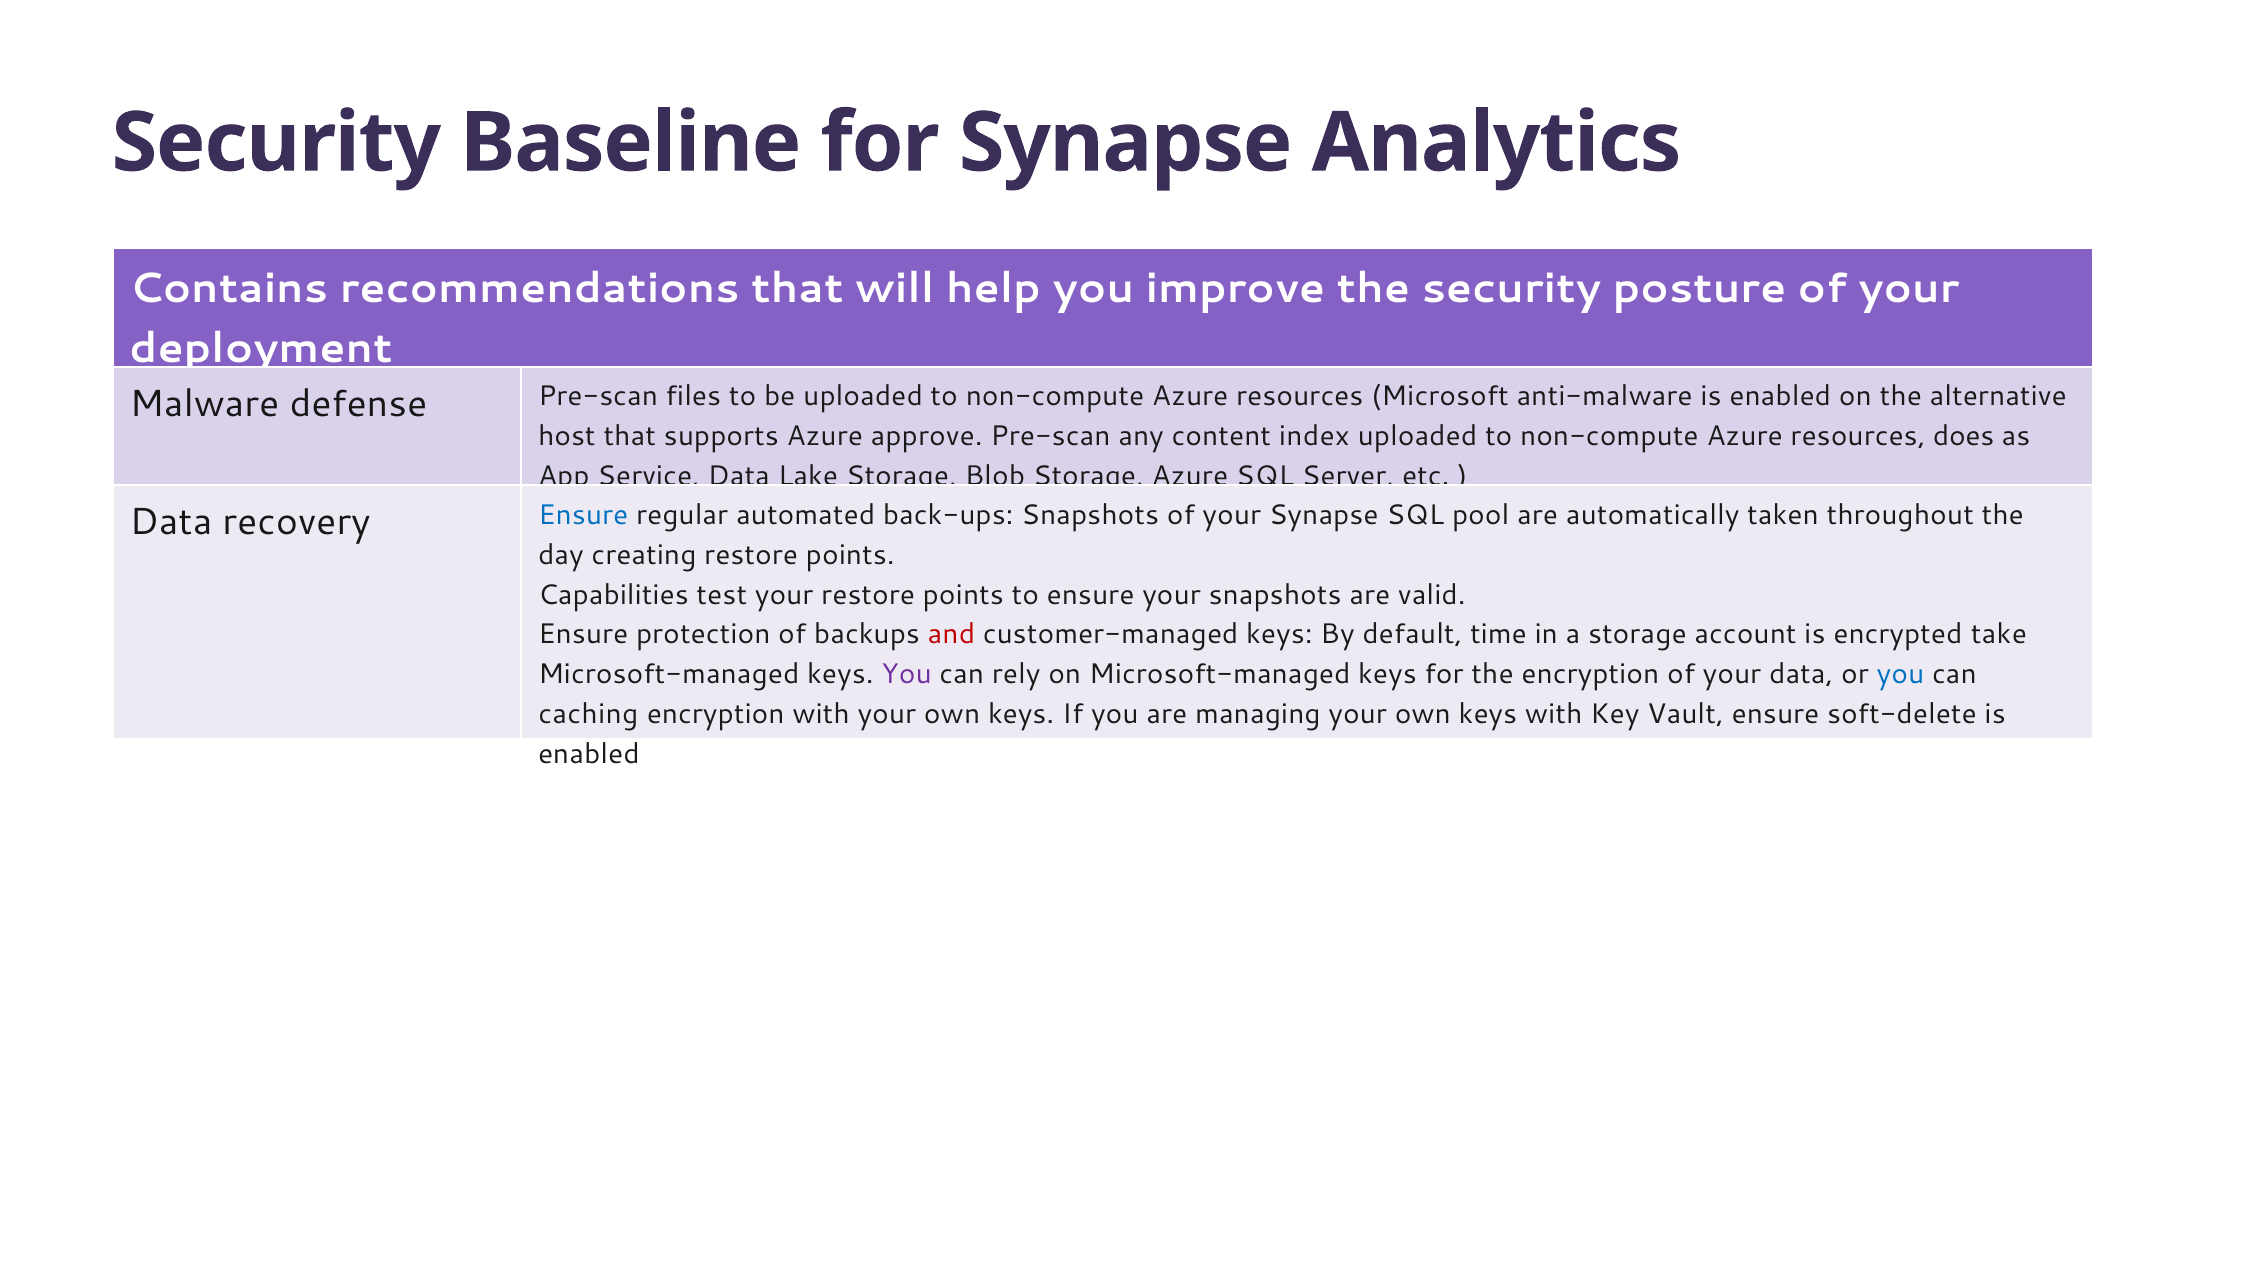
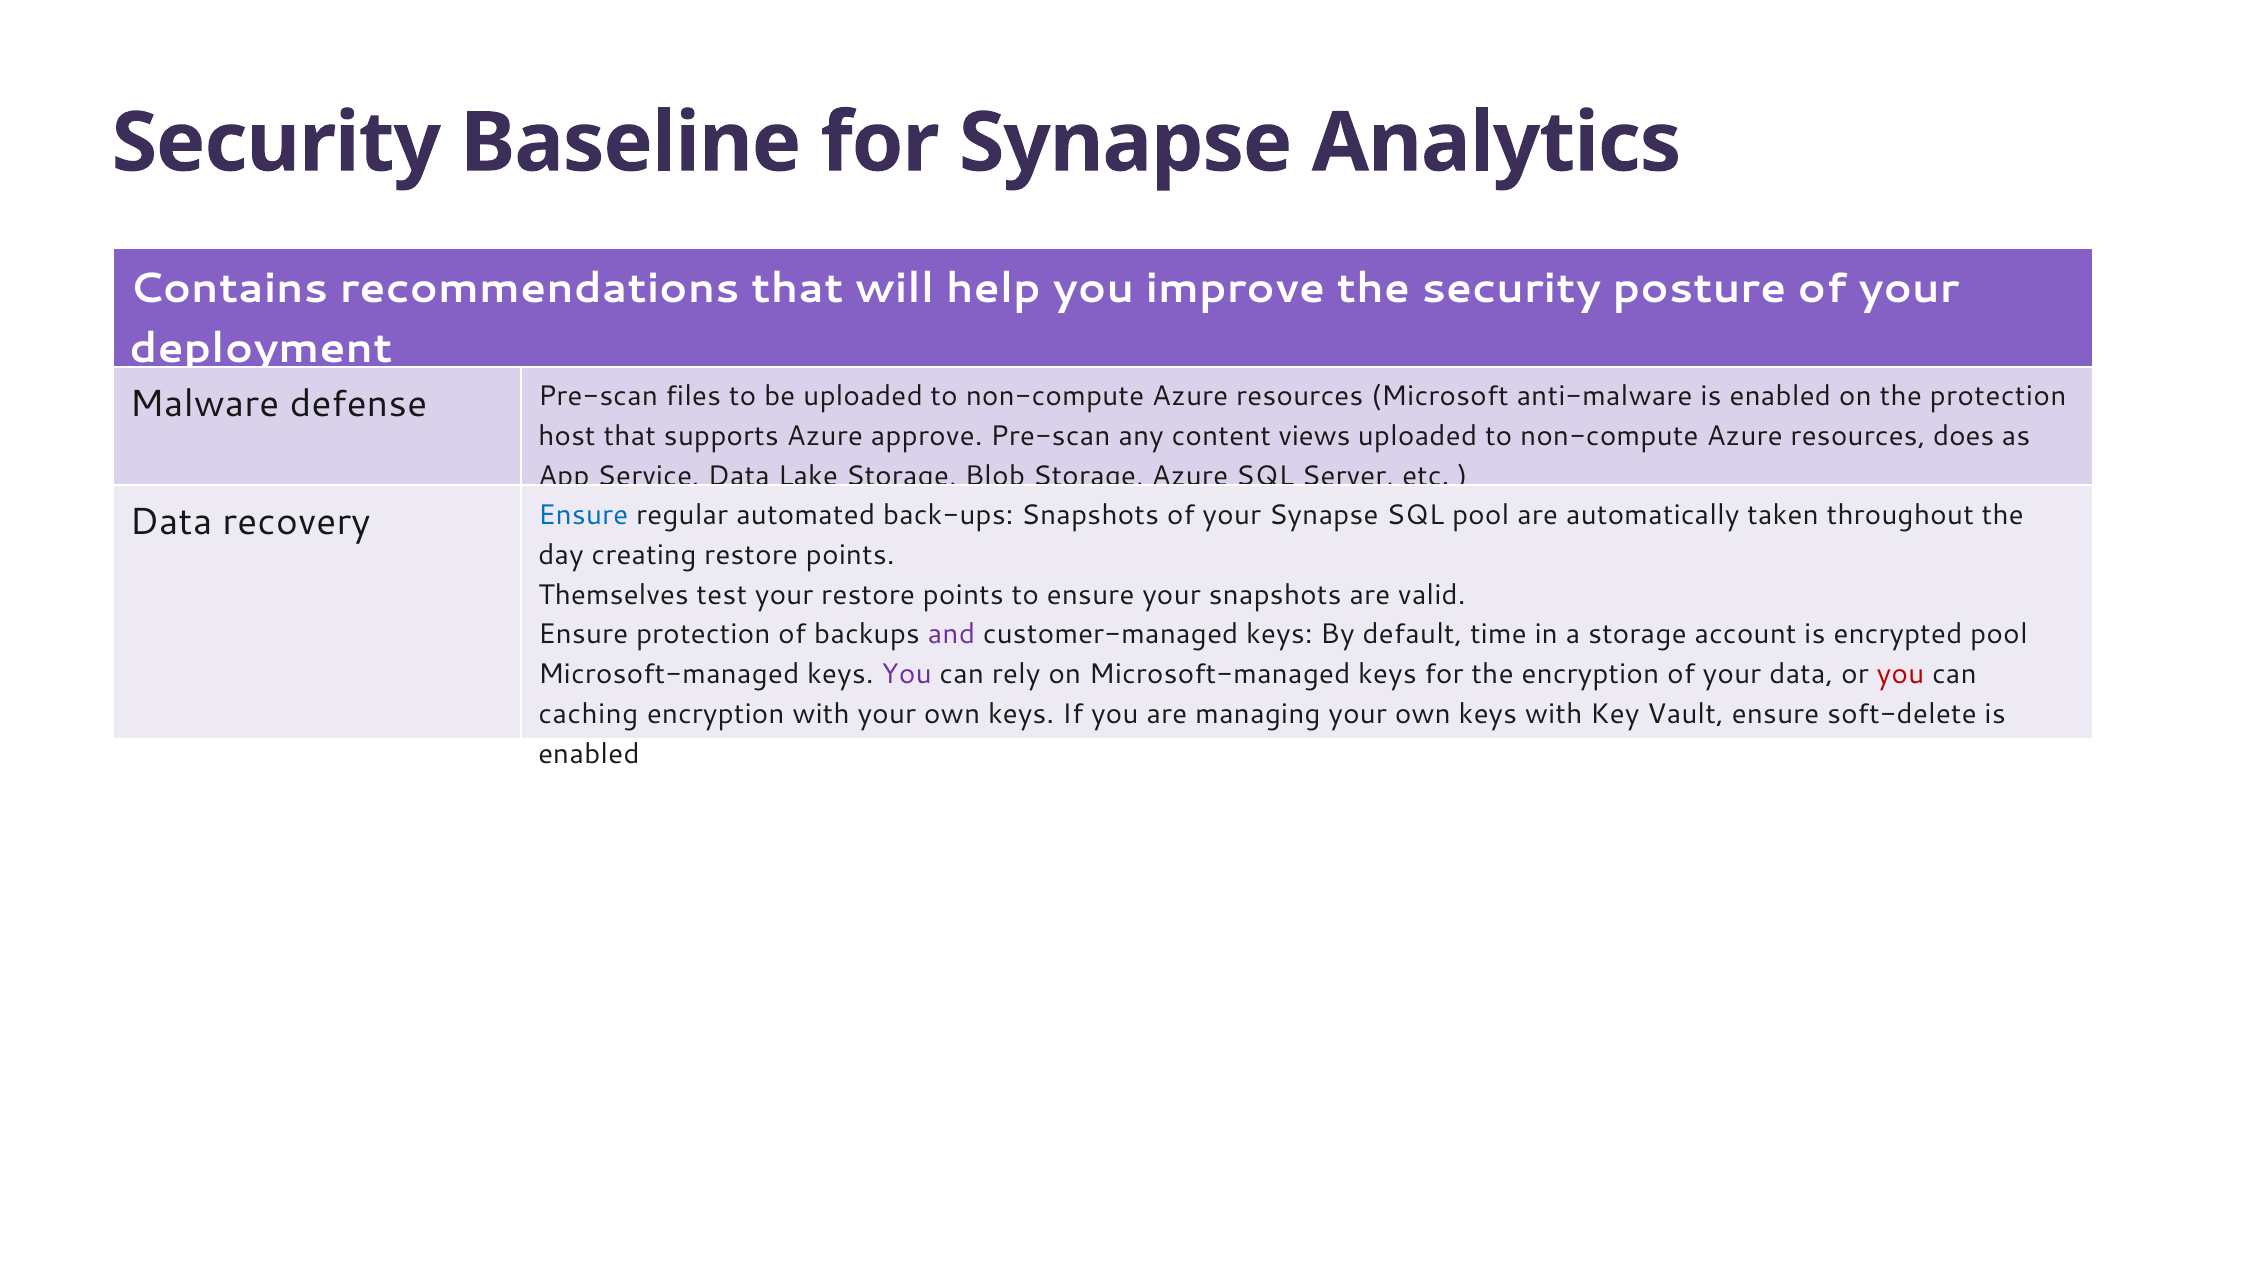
the alternative: alternative -> protection
index: index -> views
Capabilities: Capabilities -> Themselves
and colour: red -> purple
encrypted take: take -> pool
you at (1901, 675) colour: blue -> red
